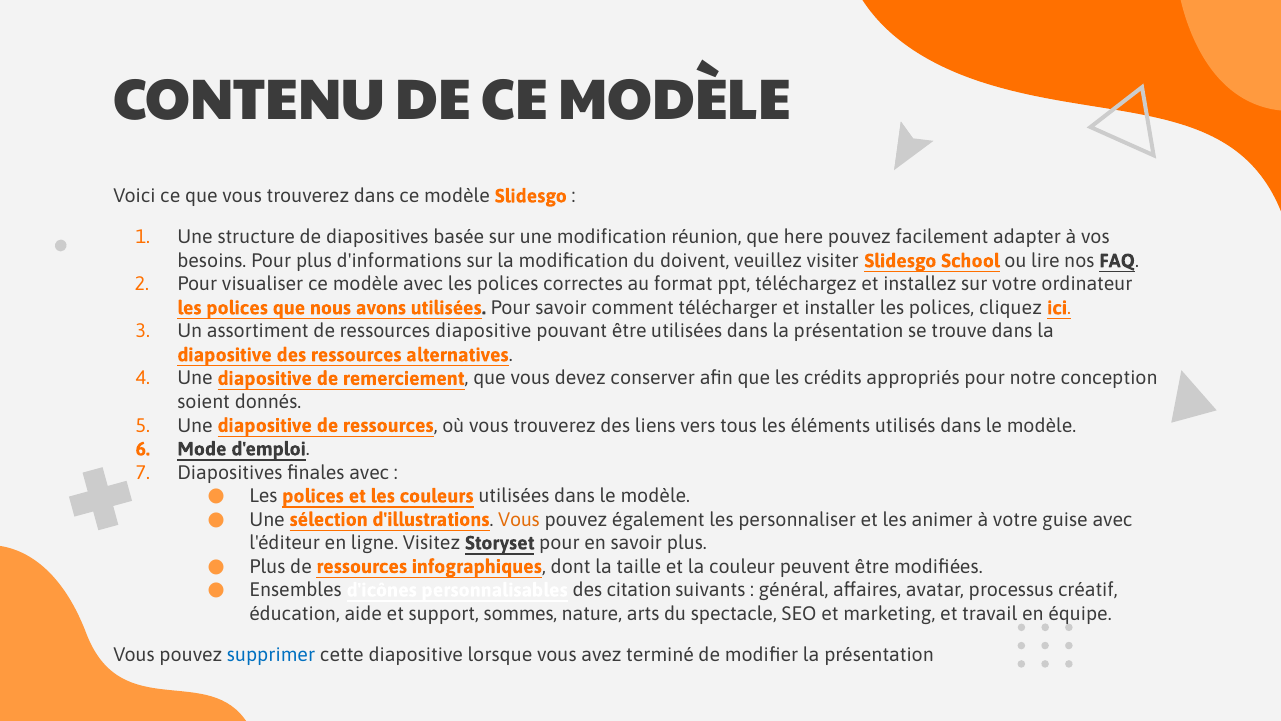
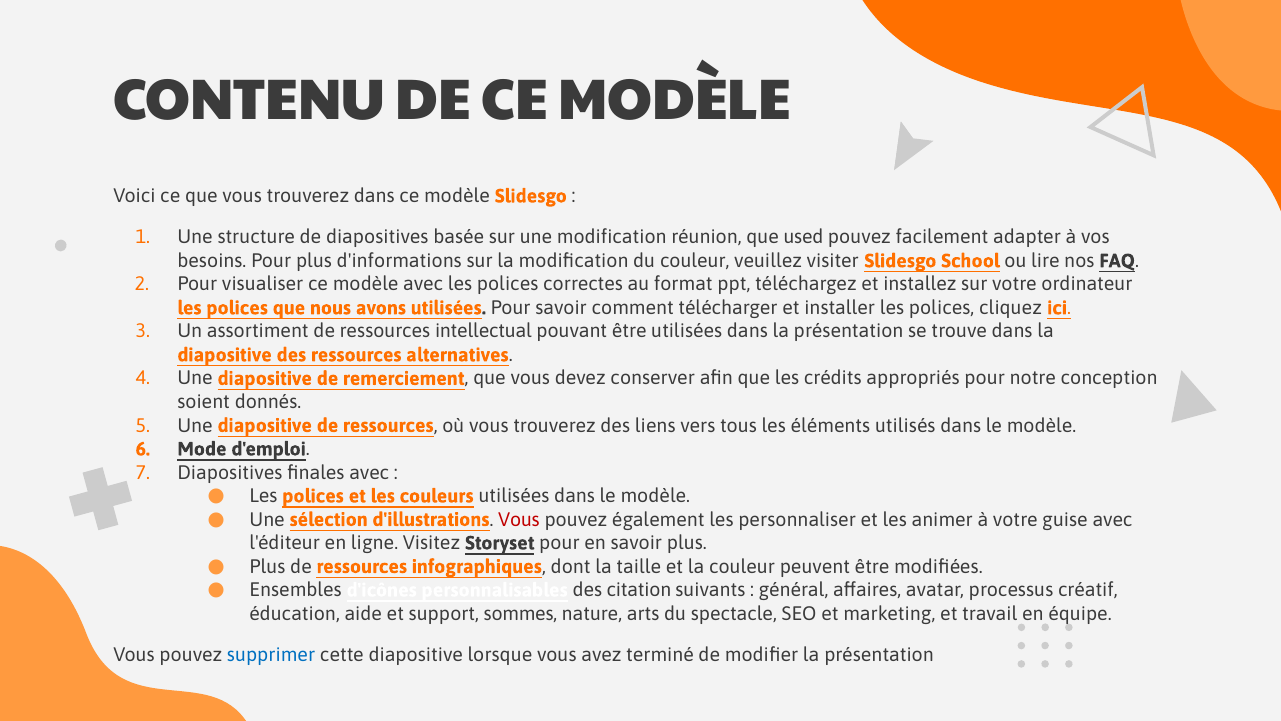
here: here -> used
du doivent: doivent -> couleur
ressources diapositive: diapositive -> intellectual
Vous at (519, 519) colour: orange -> red
